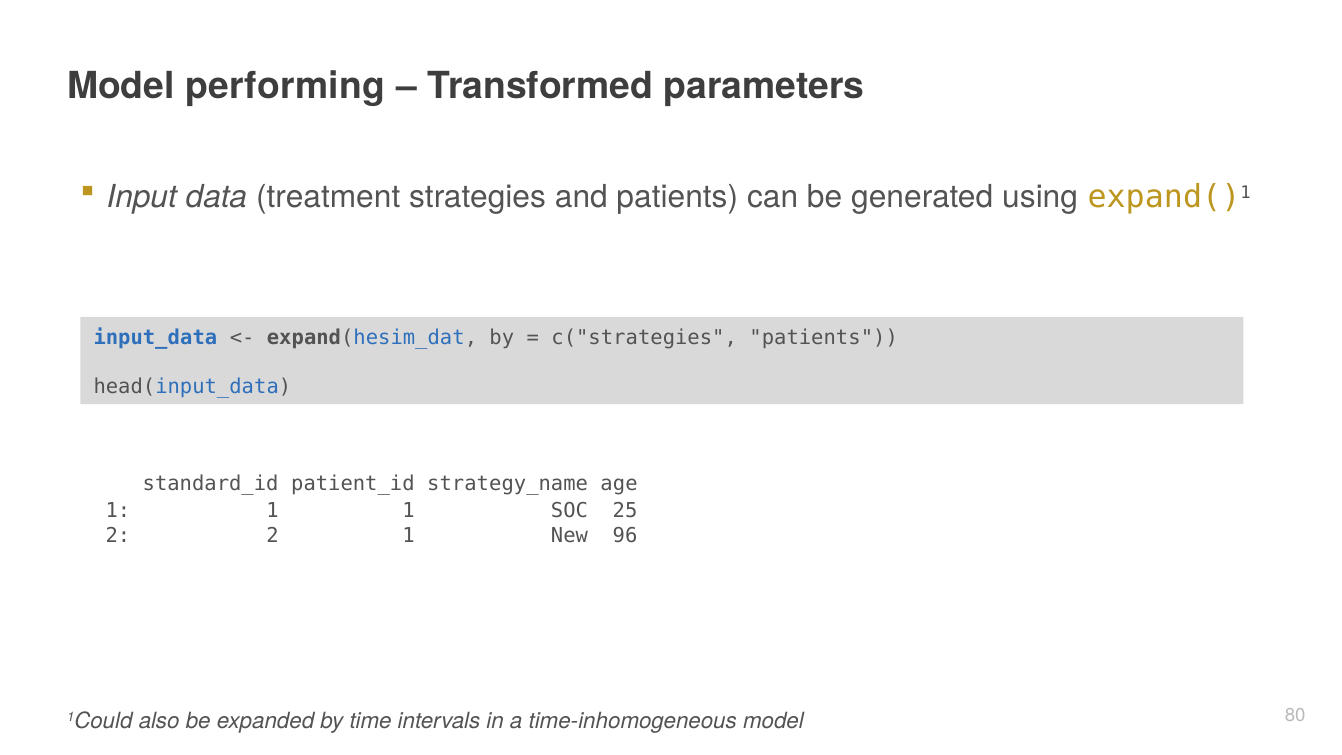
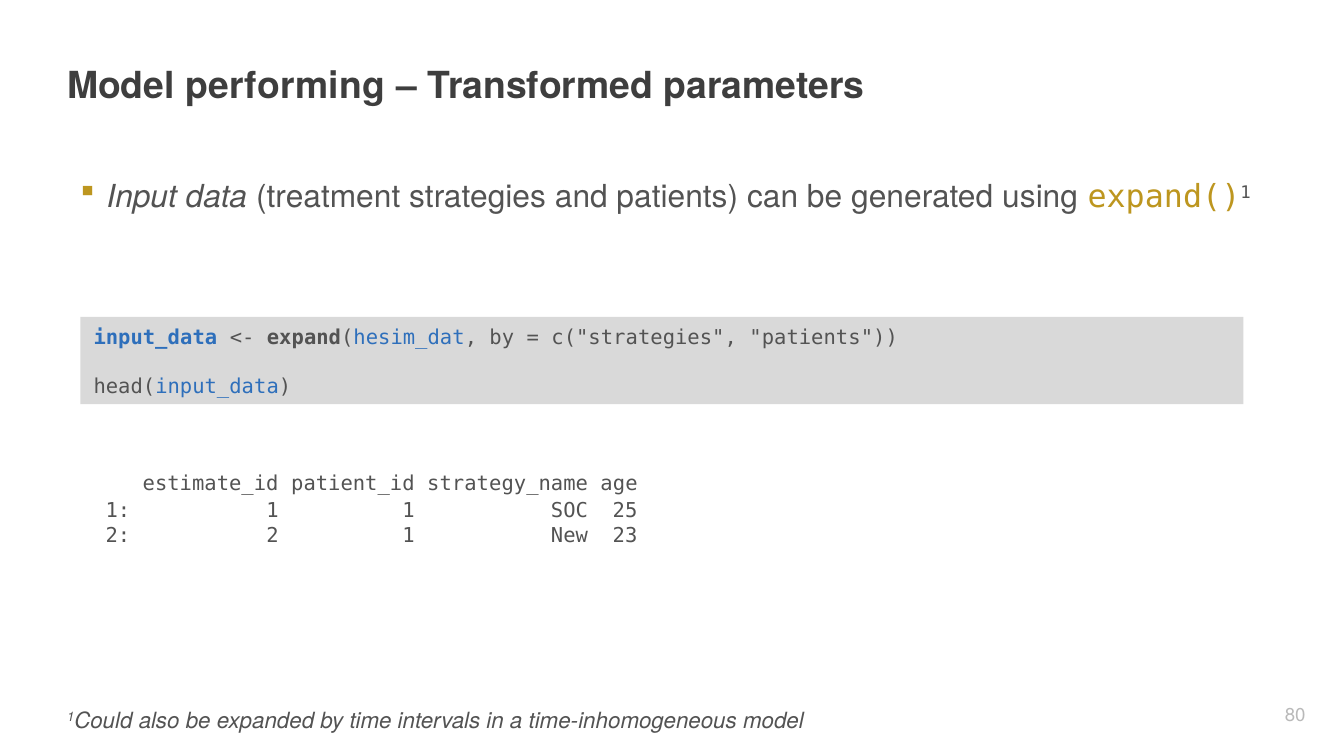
standard_id: standard_id -> estimate_id
96: 96 -> 23
